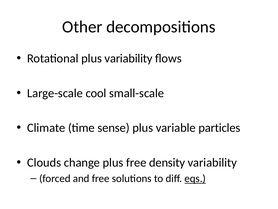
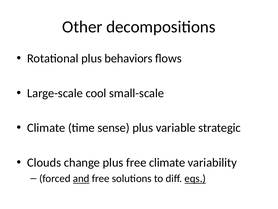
plus variability: variability -> behaviors
particles: particles -> strategic
free density: density -> climate
and underline: none -> present
